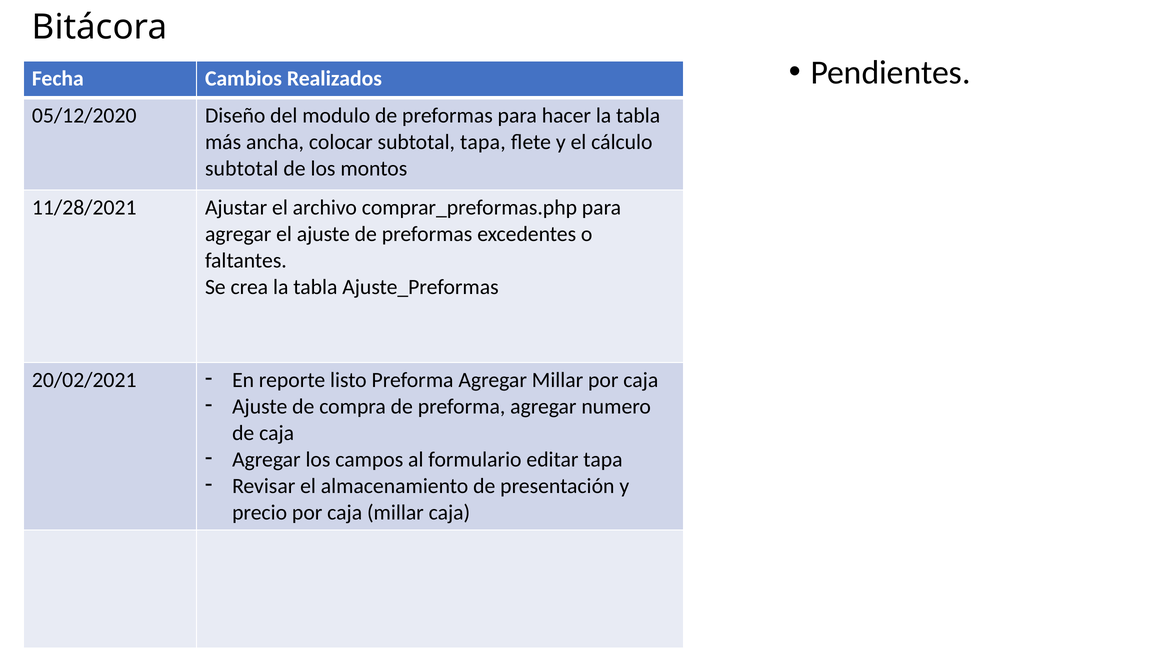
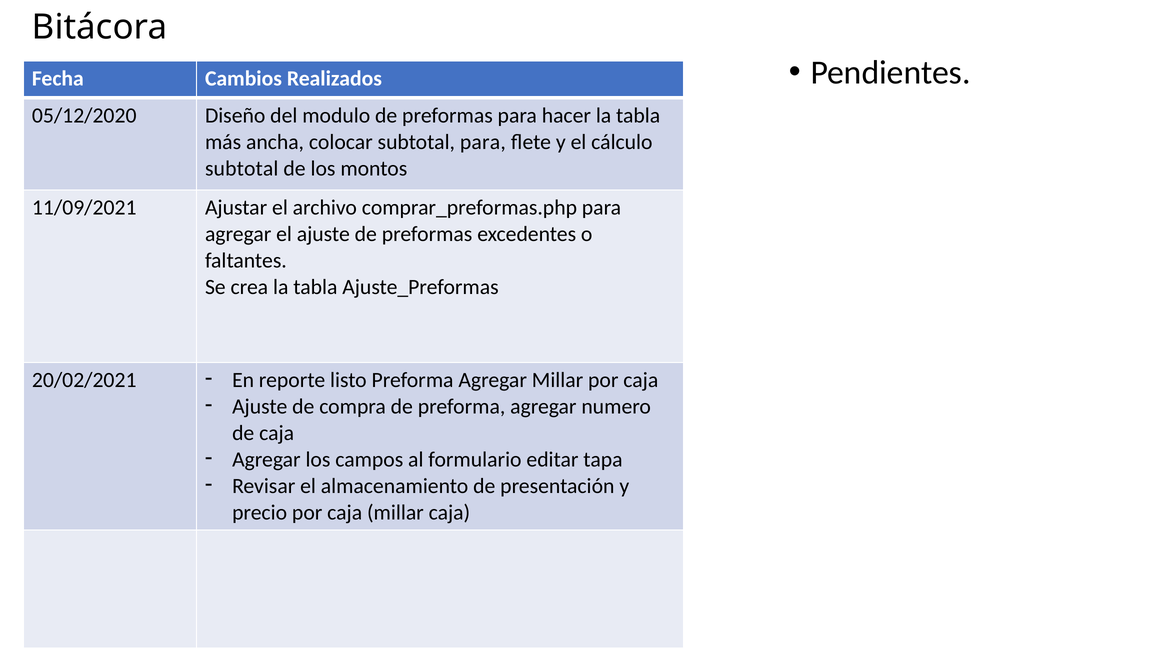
subtotal tapa: tapa -> para
11/28/2021: 11/28/2021 -> 11/09/2021
